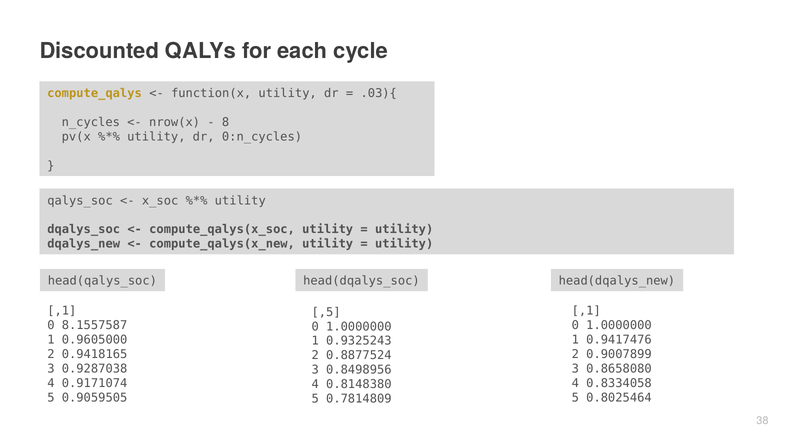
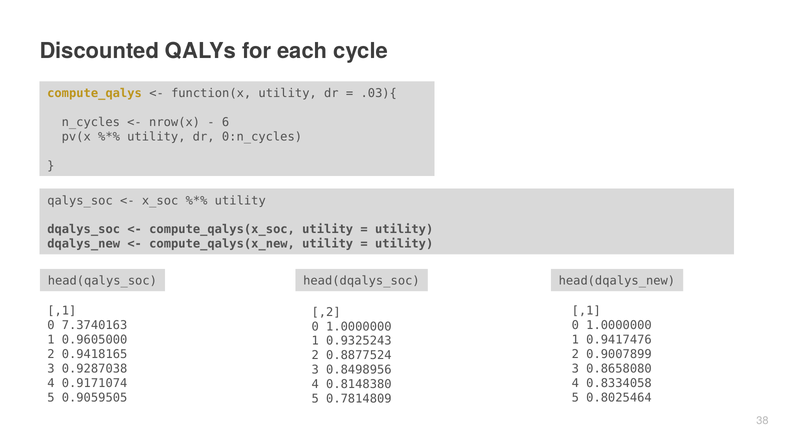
8: 8 -> 6
,5: ,5 -> ,2
8.1557587: 8.1557587 -> 7.3740163
